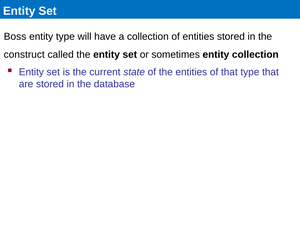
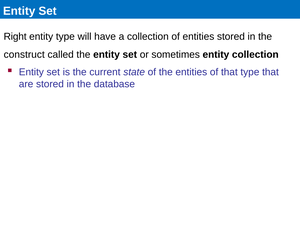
Boss: Boss -> Right
